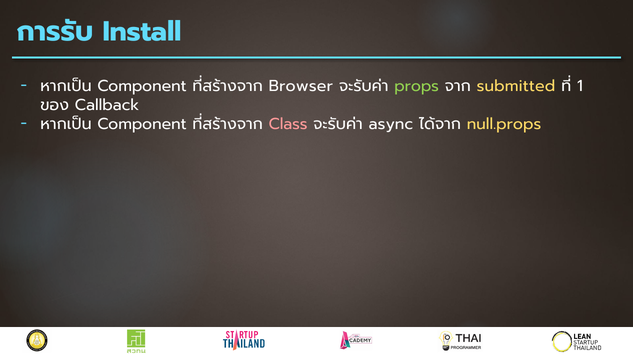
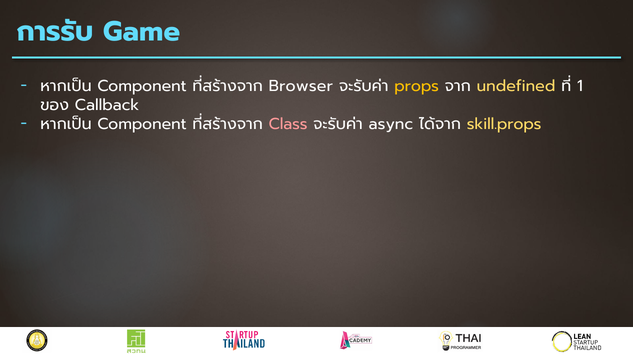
Install: Install -> Game
props colour: light green -> yellow
submitted: submitted -> undefined
null.props: null.props -> skill.props
